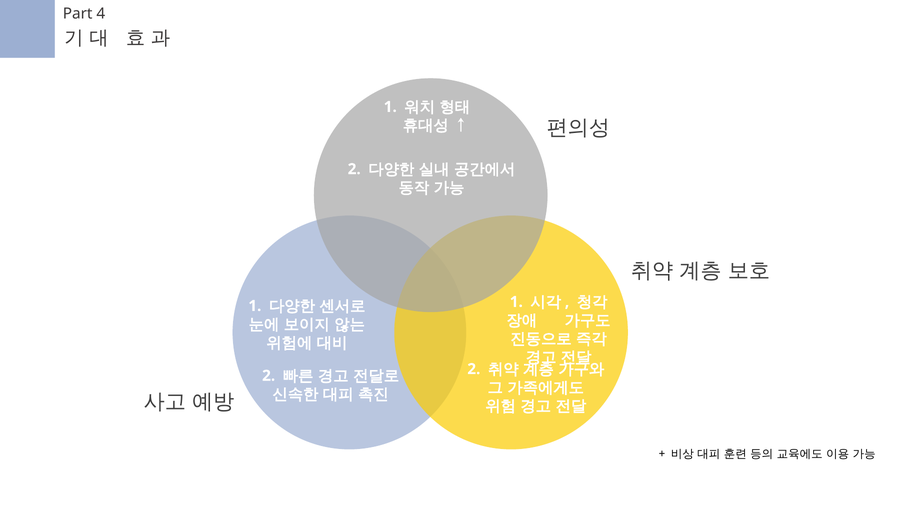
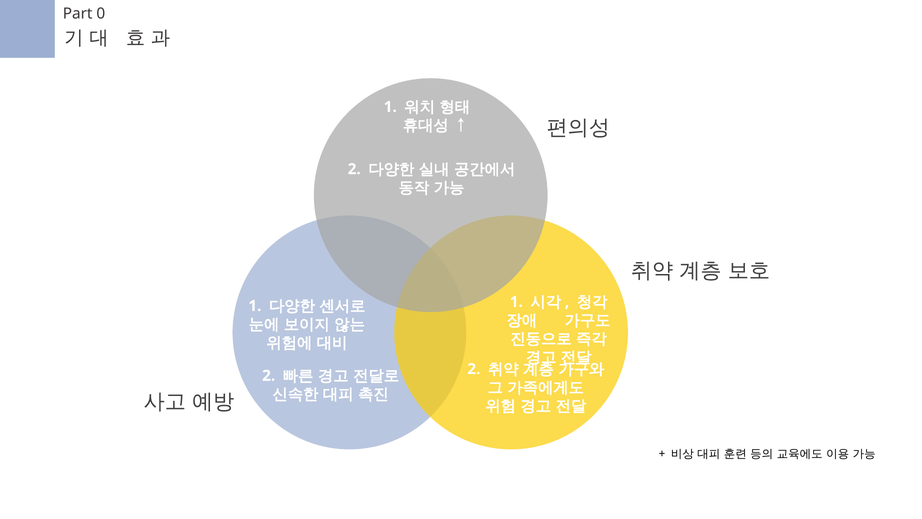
4: 4 -> 0
